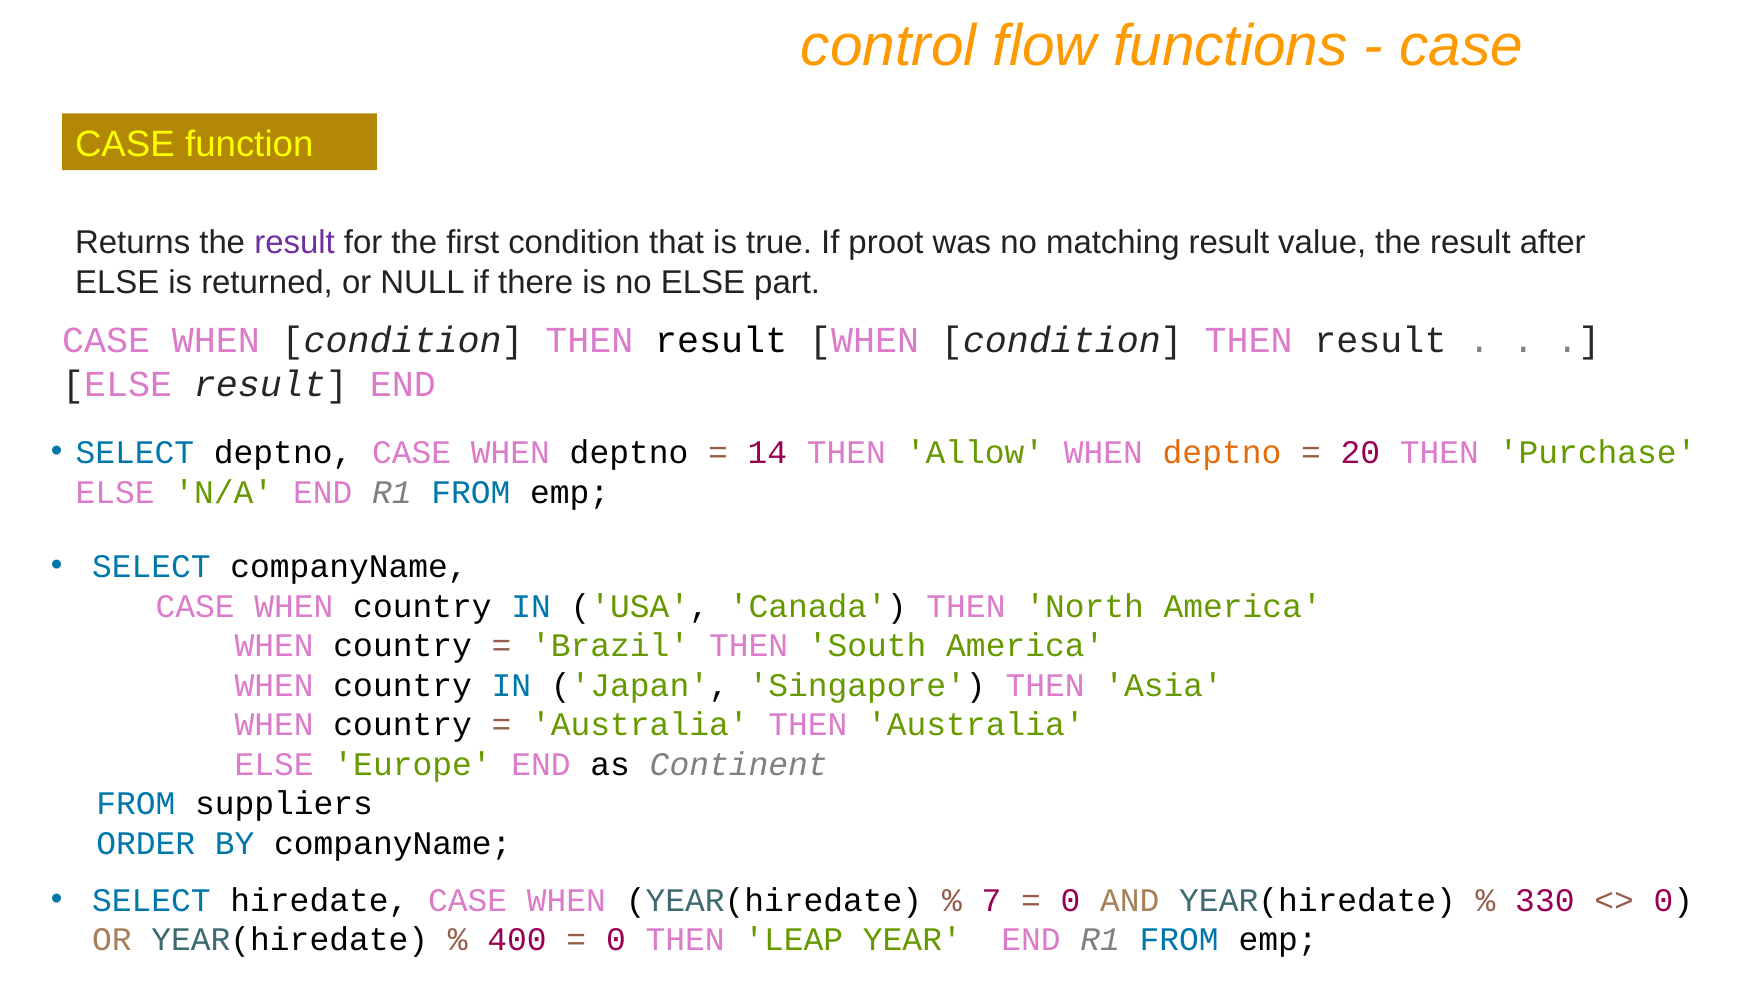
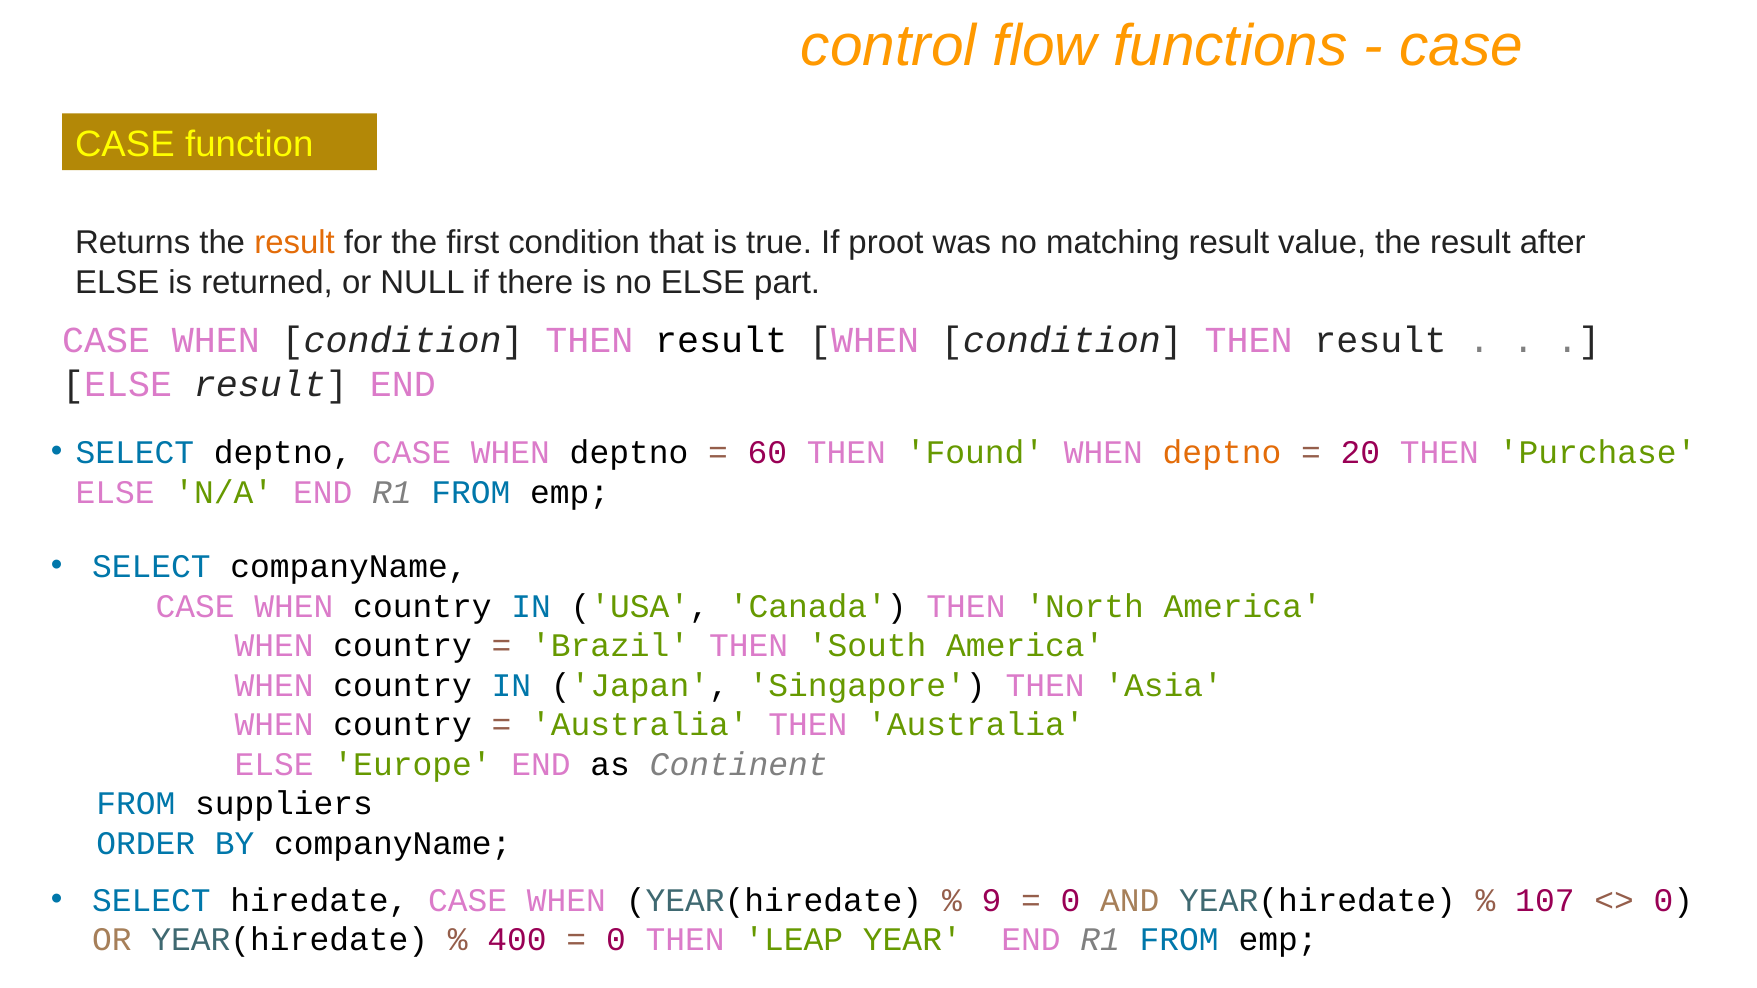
result at (295, 243) colour: purple -> orange
14: 14 -> 60
Allow: Allow -> Found
7: 7 -> 9
330: 330 -> 107
